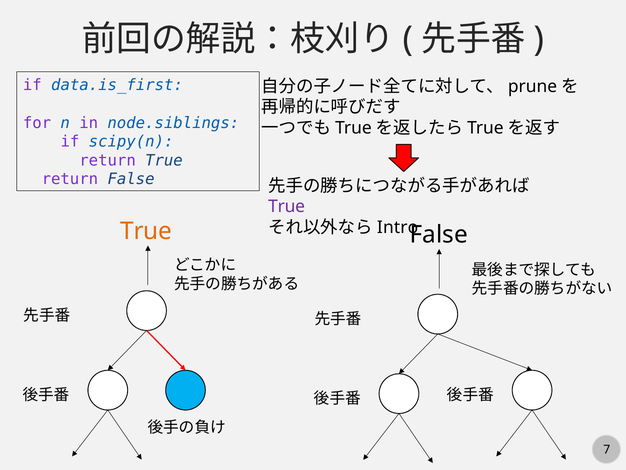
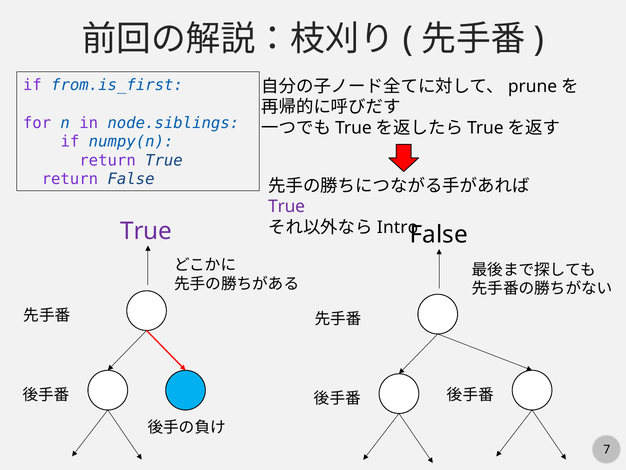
data.is_first: data.is_first -> from.is_first
scipy(n: scipy(n -> numpy(n
True at (146, 231) colour: orange -> purple
